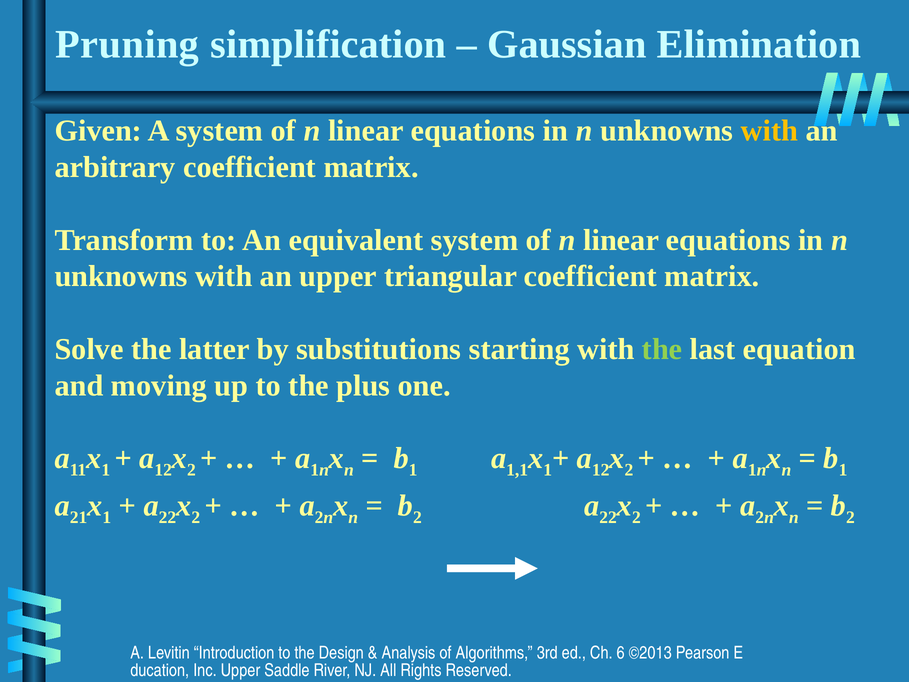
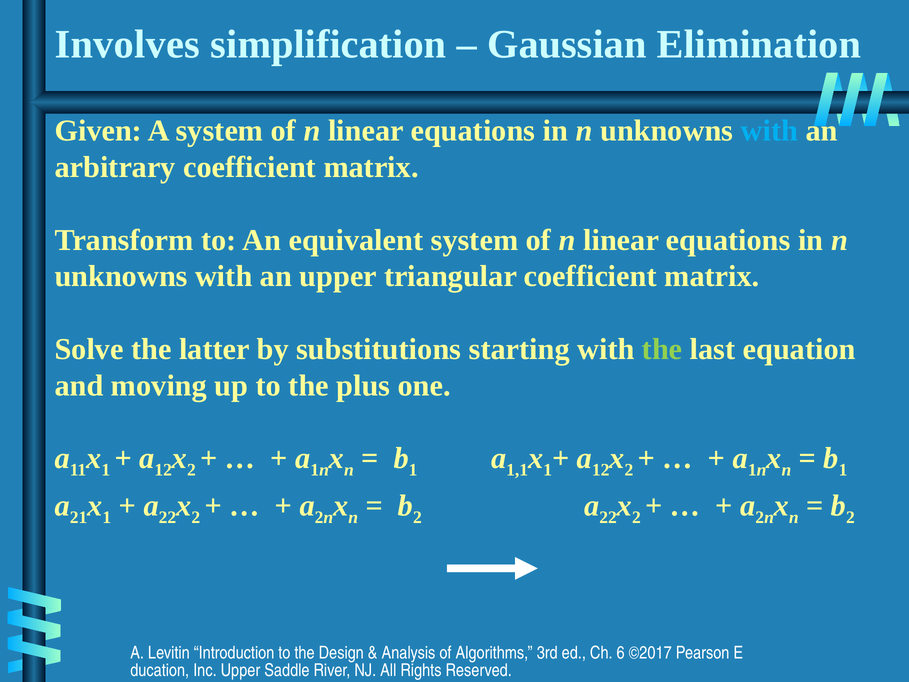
Pruning: Pruning -> Involves
with at (769, 131) colour: yellow -> light blue
©2013: ©2013 -> ©2017
